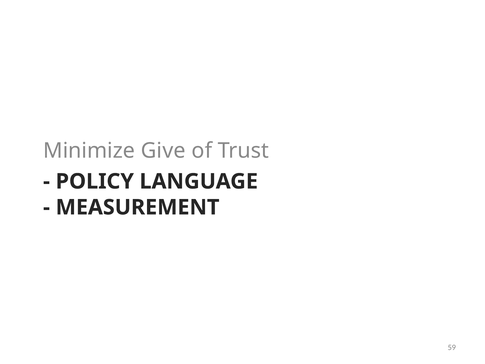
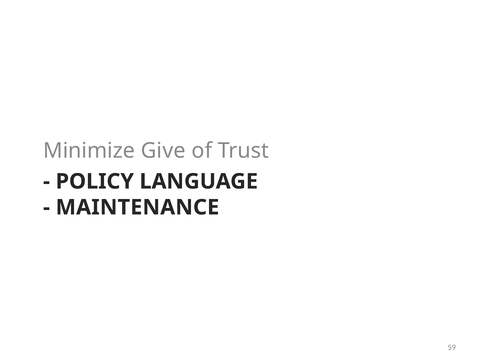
MEASUREMENT: MEASUREMENT -> MAINTENANCE
